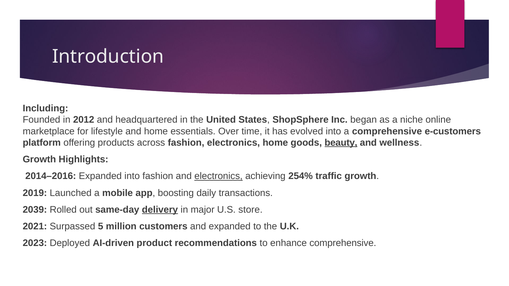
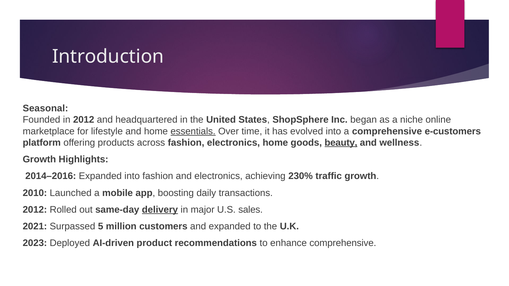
Including: Including -> Seasonal
essentials underline: none -> present
electronics at (218, 176) underline: present -> none
254%: 254% -> 230%
2019: 2019 -> 2010
2039 at (35, 210): 2039 -> 2012
store: store -> sales
